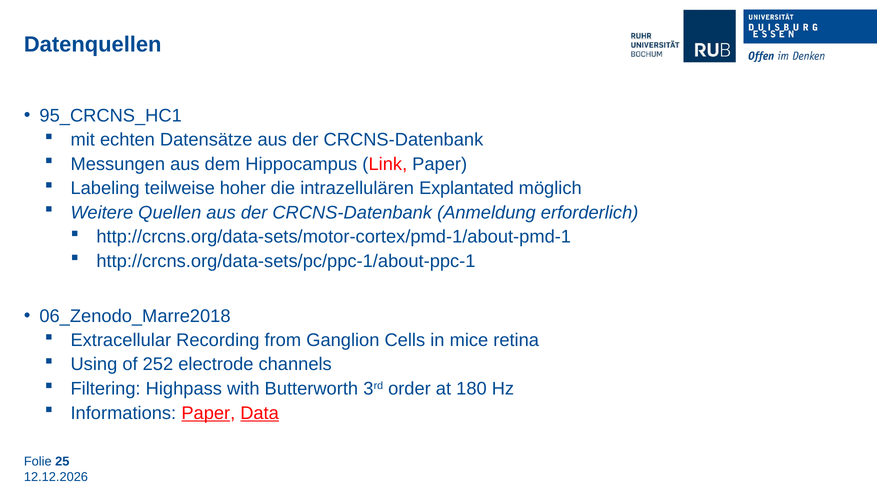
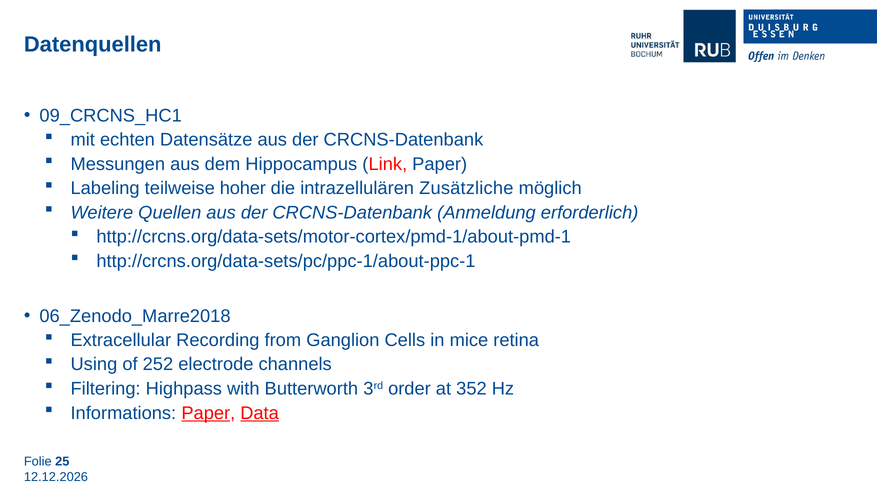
95_CRCNS_HC1: 95_CRCNS_HC1 -> 09_CRCNS_HC1
Explantated: Explantated -> Zusätzliche
180: 180 -> 352
